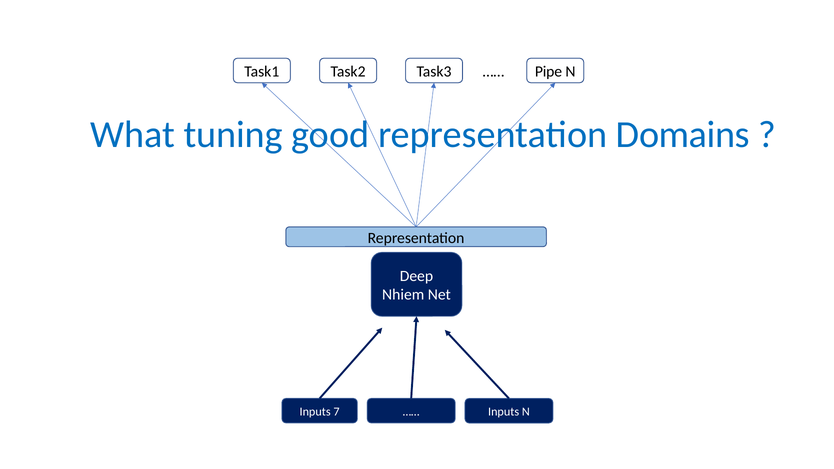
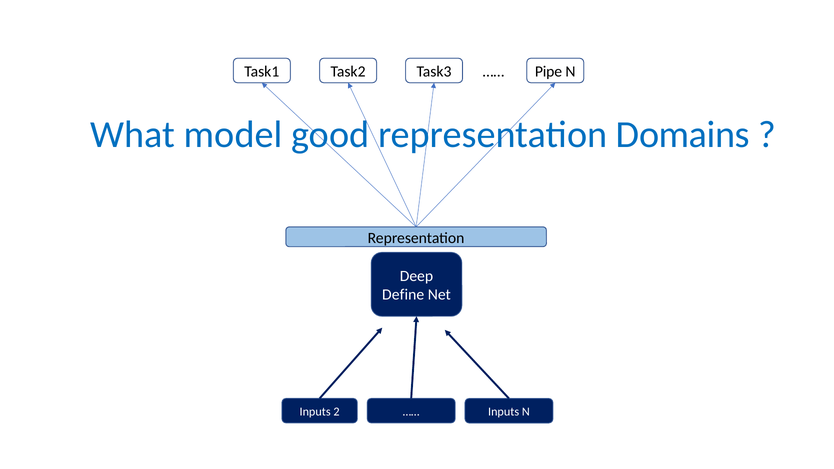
tuning: tuning -> model
Nhiem: Nhiem -> Define
7: 7 -> 2
